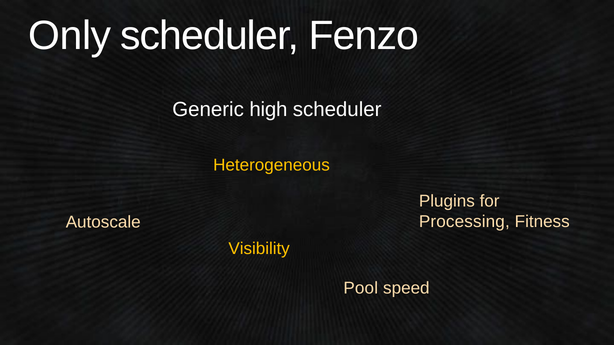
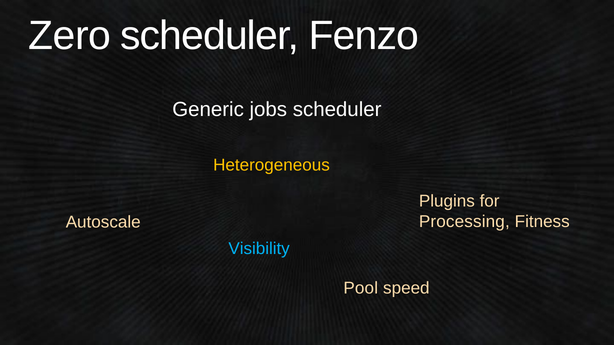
Only: Only -> Zero
high: high -> jobs
Visibility colour: yellow -> light blue
